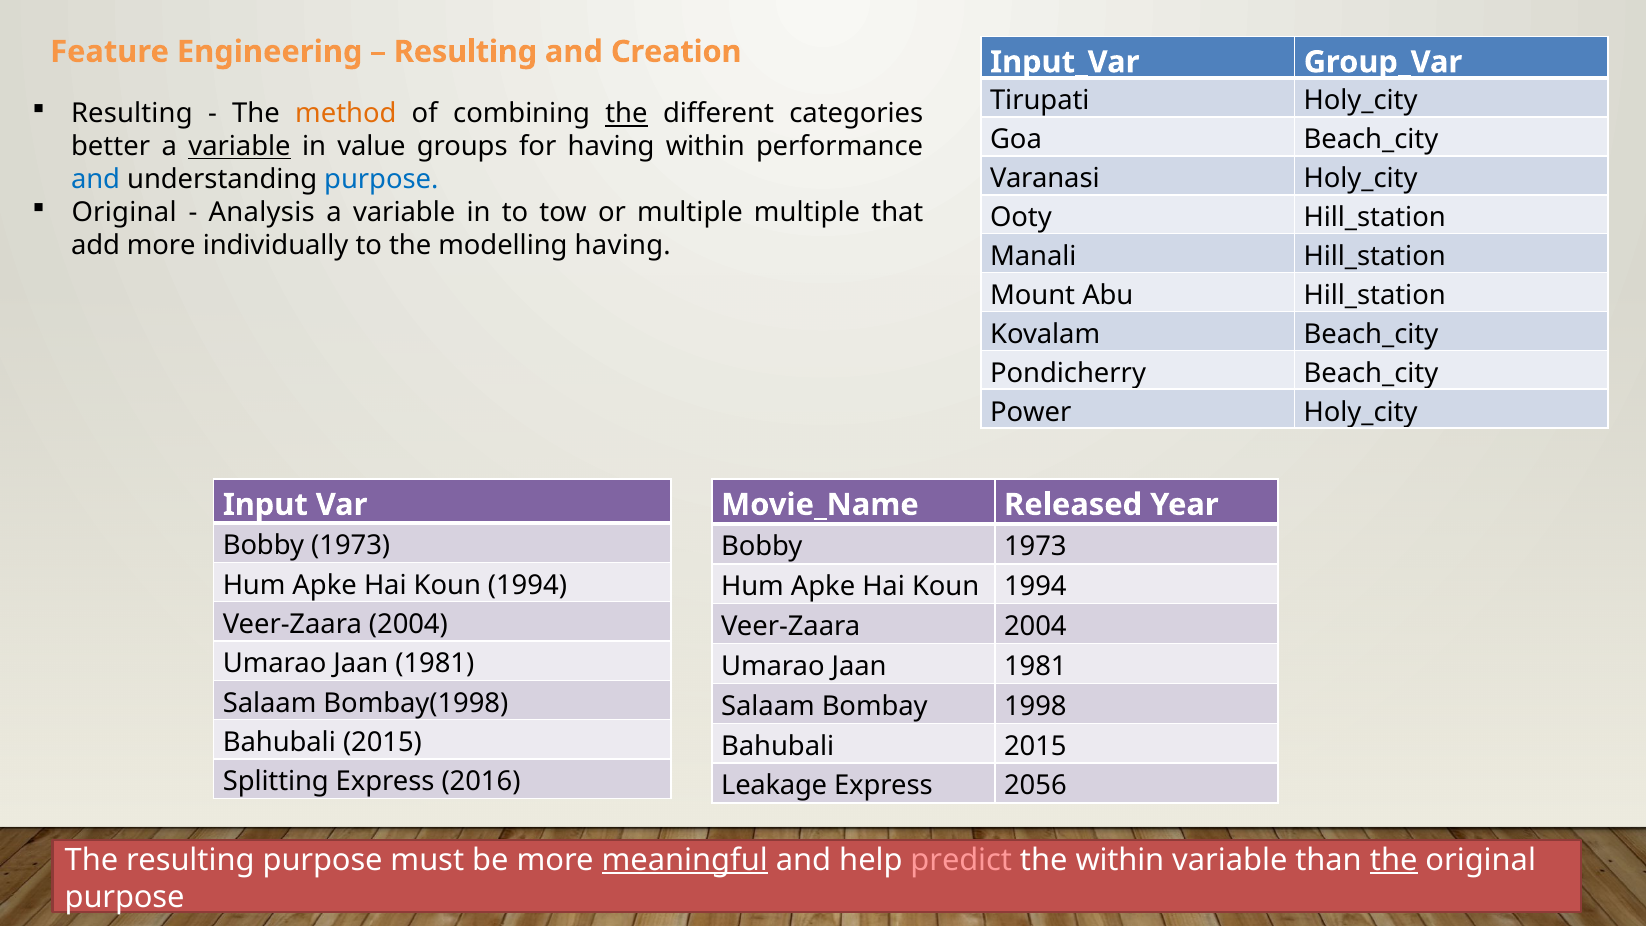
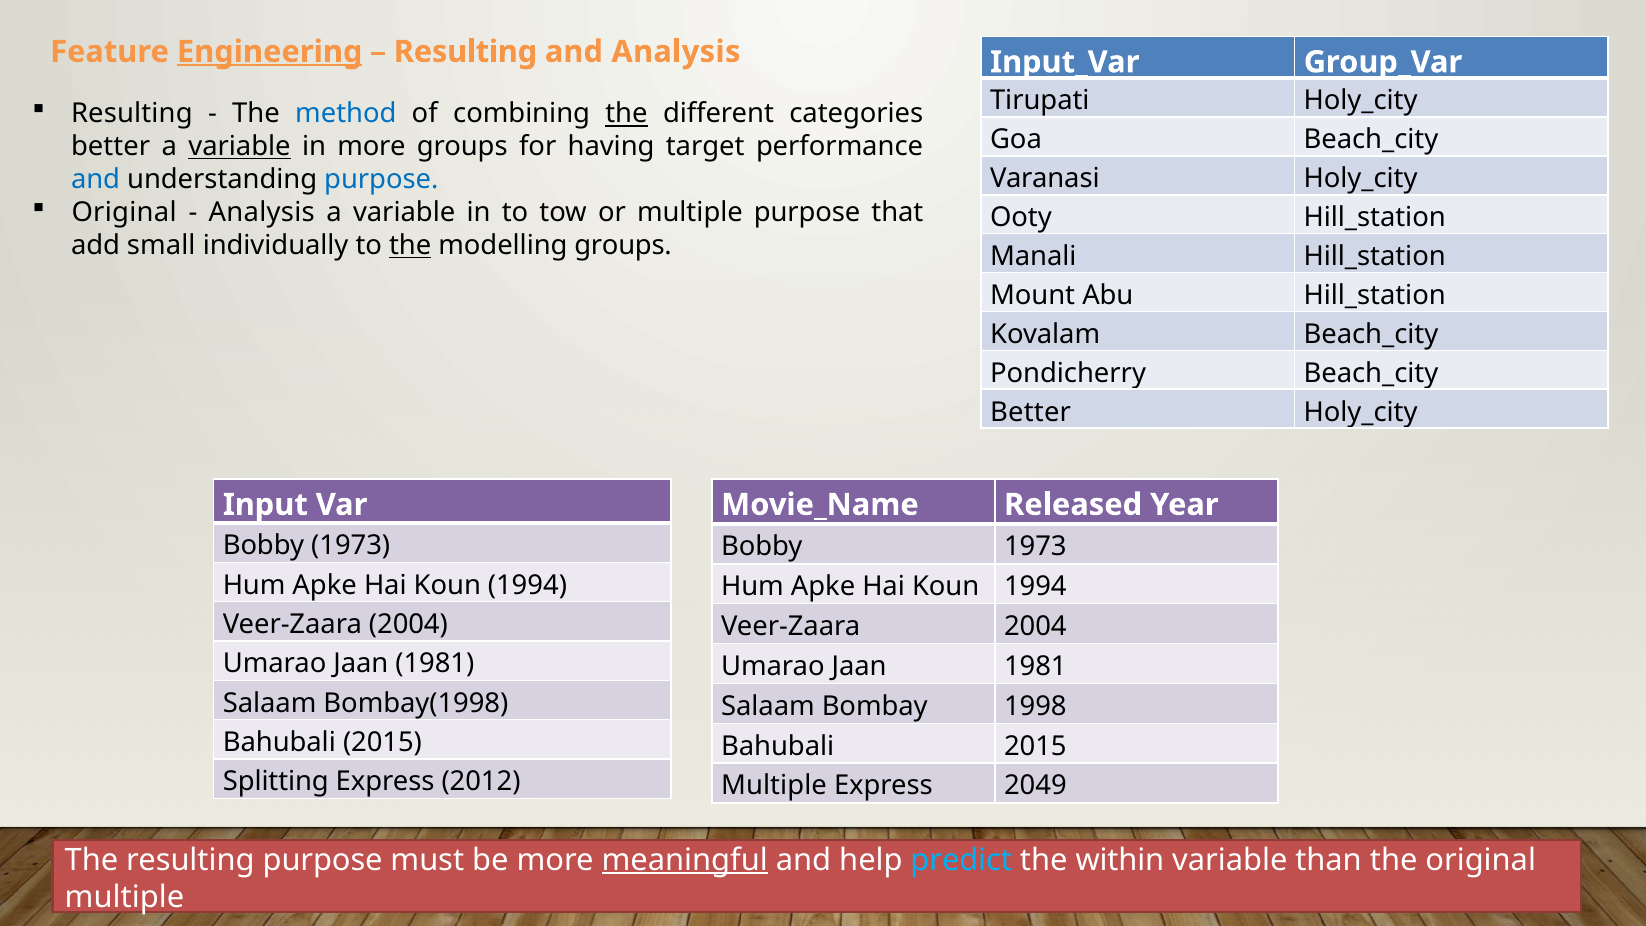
Engineering underline: none -> present
and Creation: Creation -> Analysis
method colour: orange -> blue
in value: value -> more
having within: within -> target
multiple multiple: multiple -> purpose
add more: more -> small
the at (410, 246) underline: none -> present
modelling having: having -> groups
Power at (1031, 412): Power -> Better
2016: 2016 -> 2012
Leakage at (774, 786): Leakage -> Multiple
2056: 2056 -> 2049
predict colour: pink -> light blue
the at (1394, 860) underline: present -> none
purpose at (125, 897): purpose -> multiple
